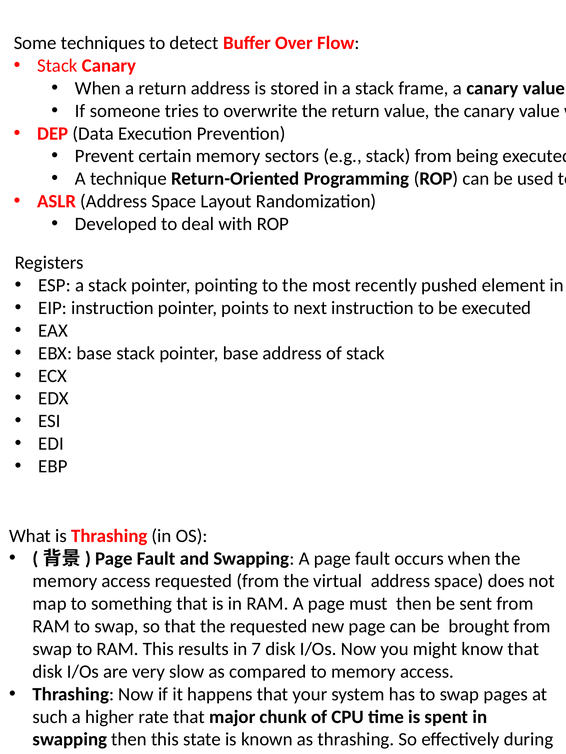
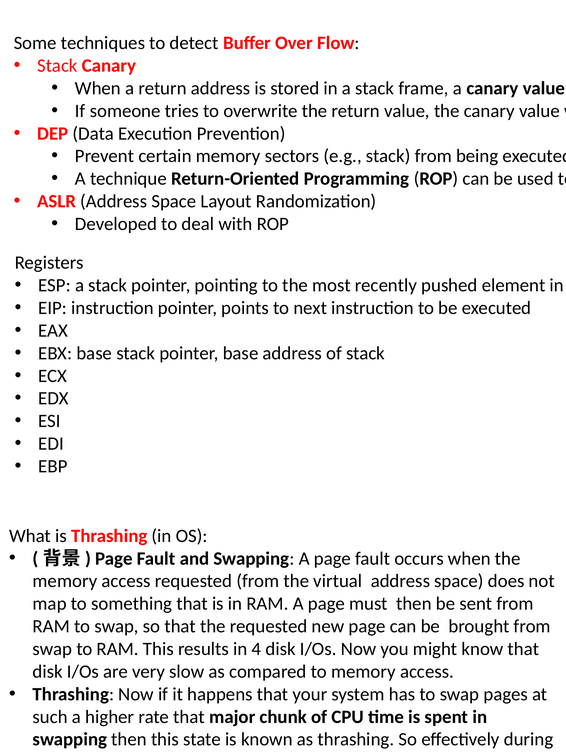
7: 7 -> 4
